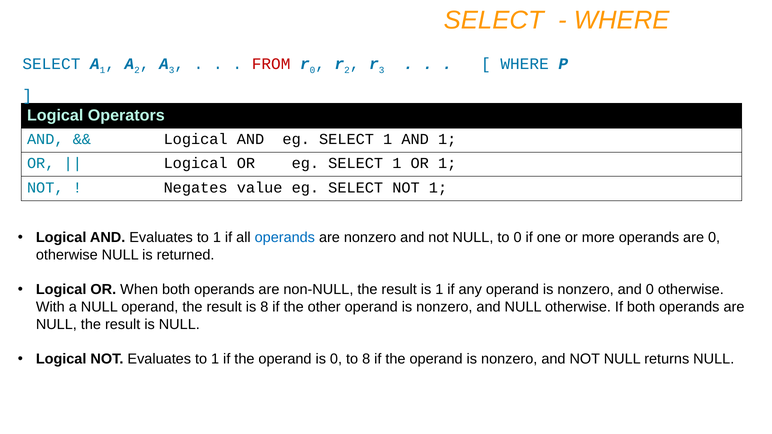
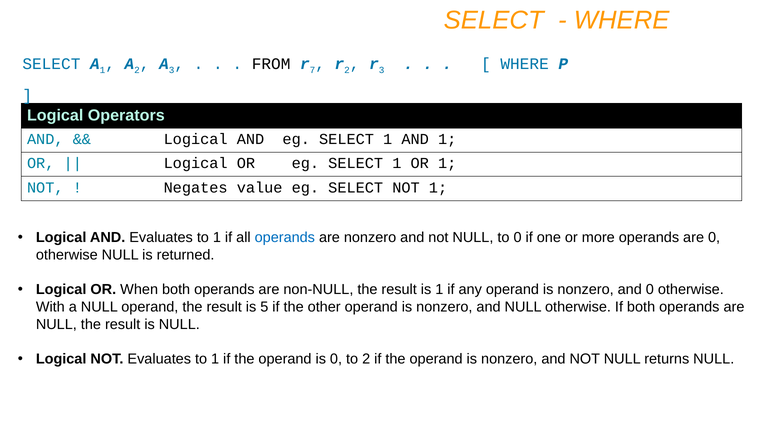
FROM colour: red -> black
0 at (312, 70): 0 -> 7
is 8: 8 -> 5
to 8: 8 -> 2
